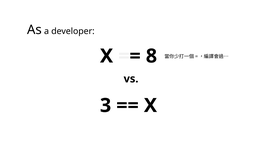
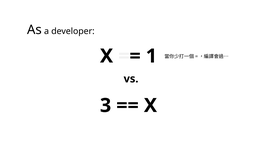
8: 8 -> 1
